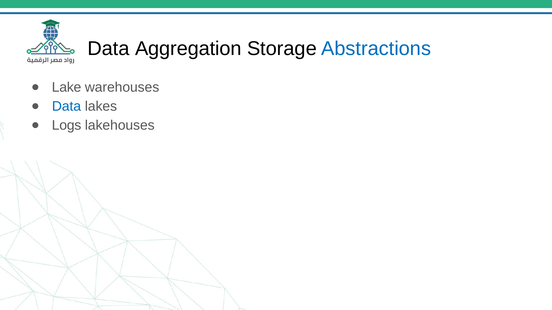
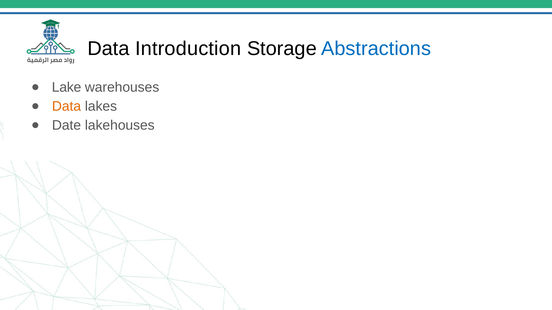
Aggregation: Aggregation -> Introduction
Data at (66, 107) colour: blue -> orange
Logs: Logs -> Date
